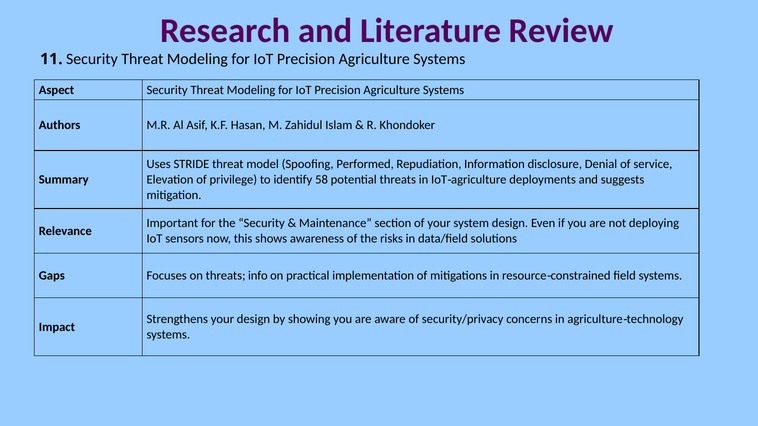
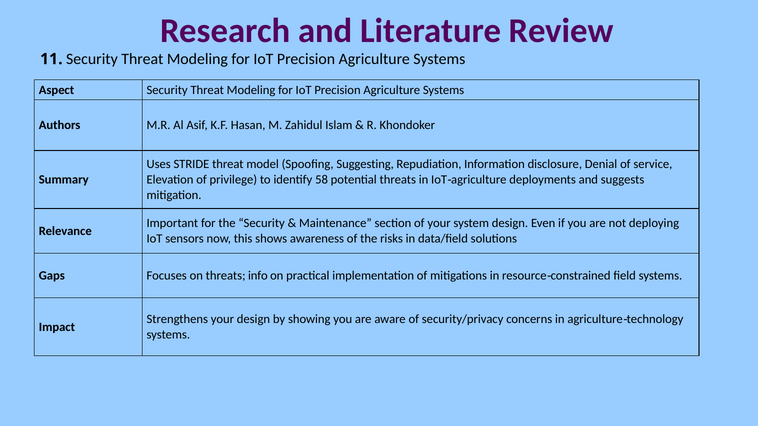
Performed: Performed -> Suggesting
